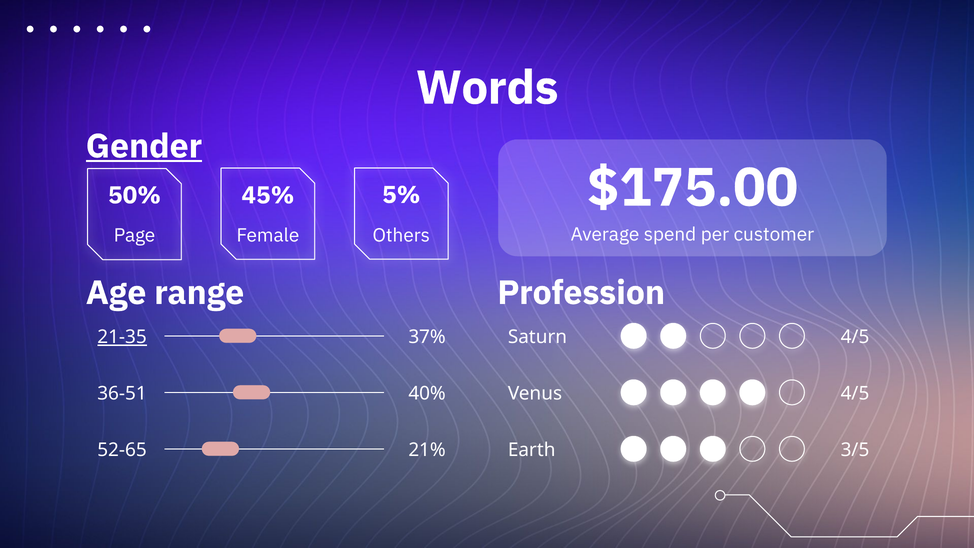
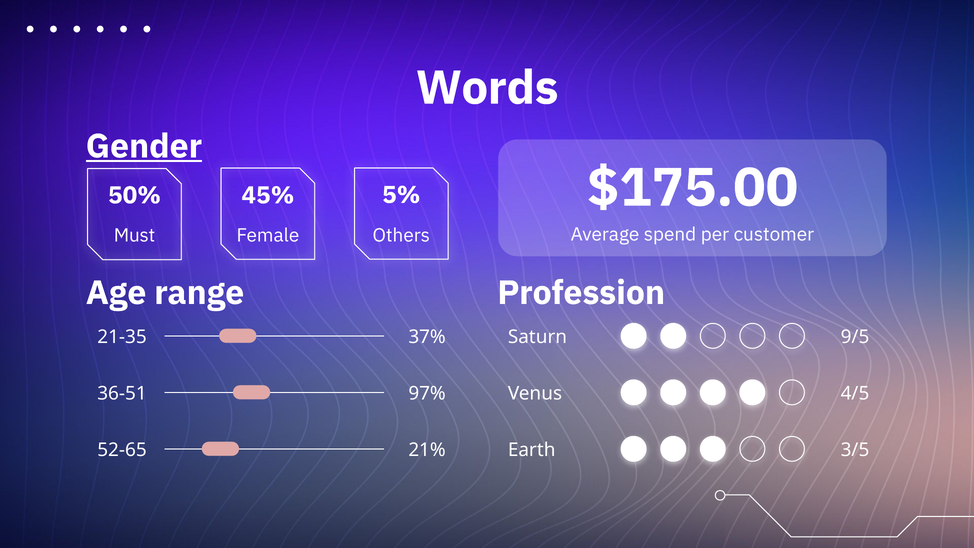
Page: Page -> Must
21-35 underline: present -> none
4/5 at (855, 337): 4/5 -> 9/5
40%: 40% -> 97%
